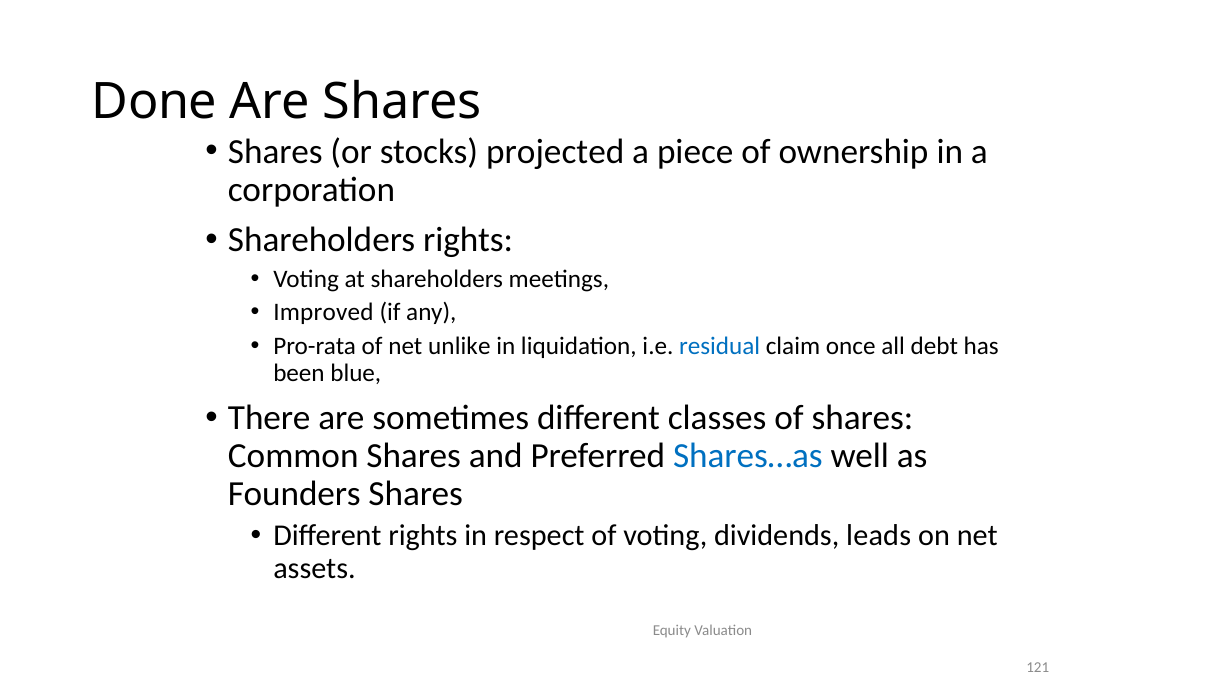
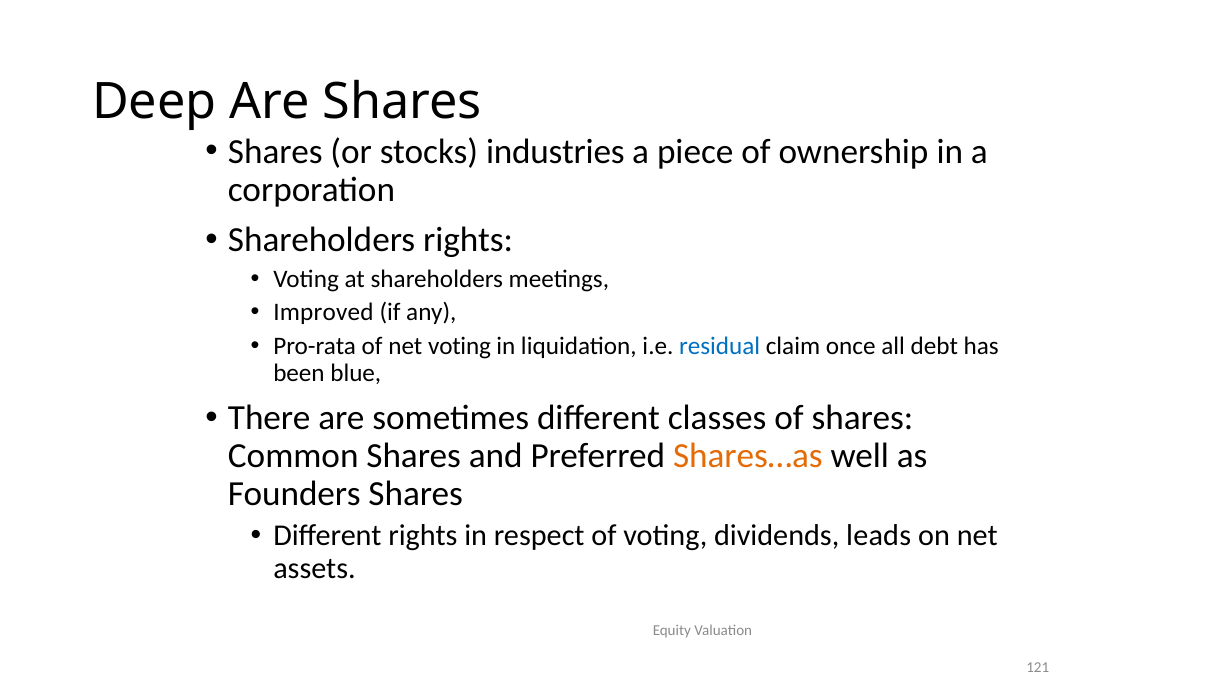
Done: Done -> Deep
projected: projected -> industries
net unlike: unlike -> voting
Shares…as colour: blue -> orange
